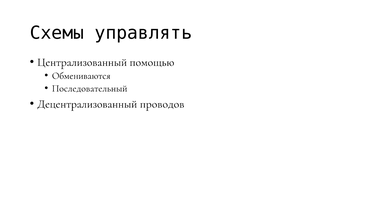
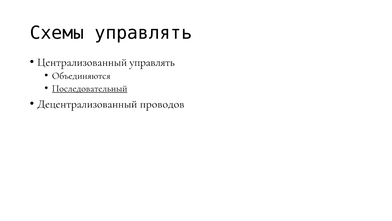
Централизованный помощью: помощью -> управлять
Обмениваются: Обмениваются -> Объединяются
Последовательный underline: none -> present
